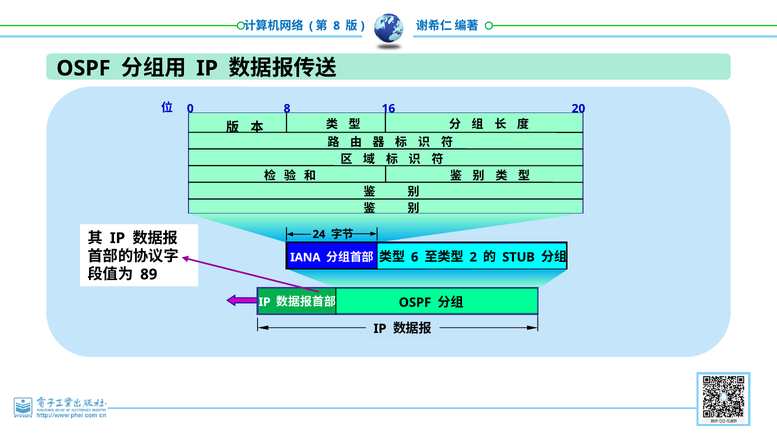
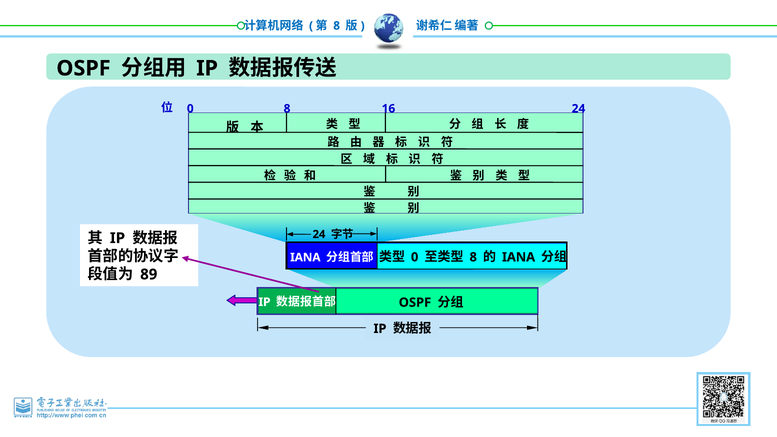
16 20: 20 -> 24
6 at (415, 257): 6 -> 0
2 at (473, 257): 2 -> 8
STUB at (519, 257): STUB -> IANA
